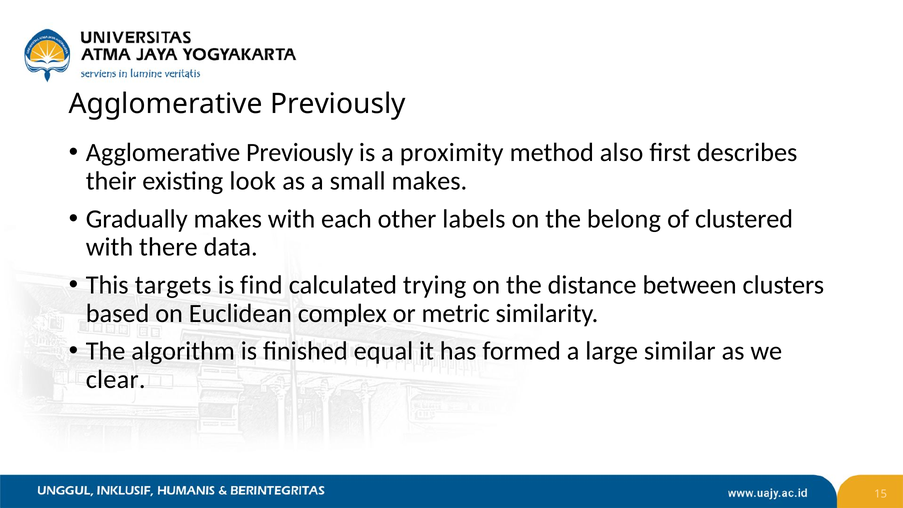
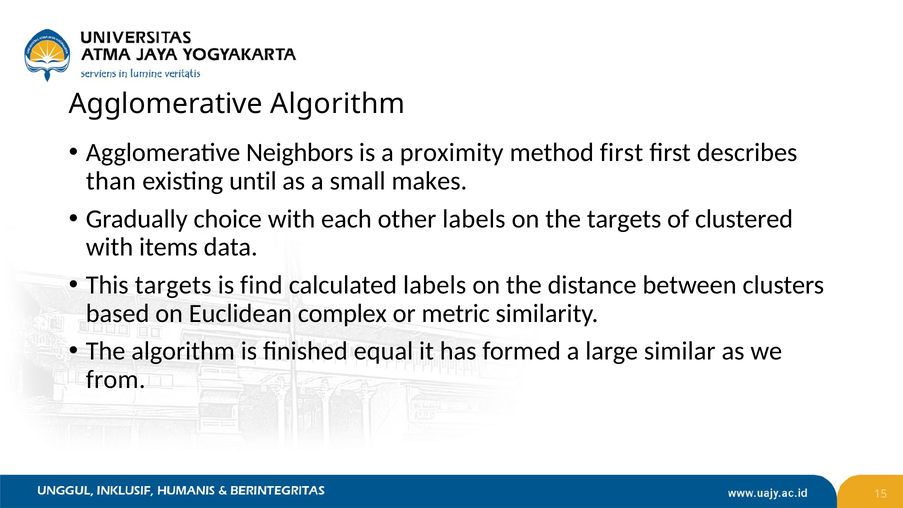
Previously at (338, 104): Previously -> Algorithm
Previously at (300, 153): Previously -> Neighbors
method also: also -> first
their: their -> than
look: look -> until
Gradually makes: makes -> choice
the belong: belong -> targets
there: there -> items
calculated trying: trying -> labels
clear: clear -> from
